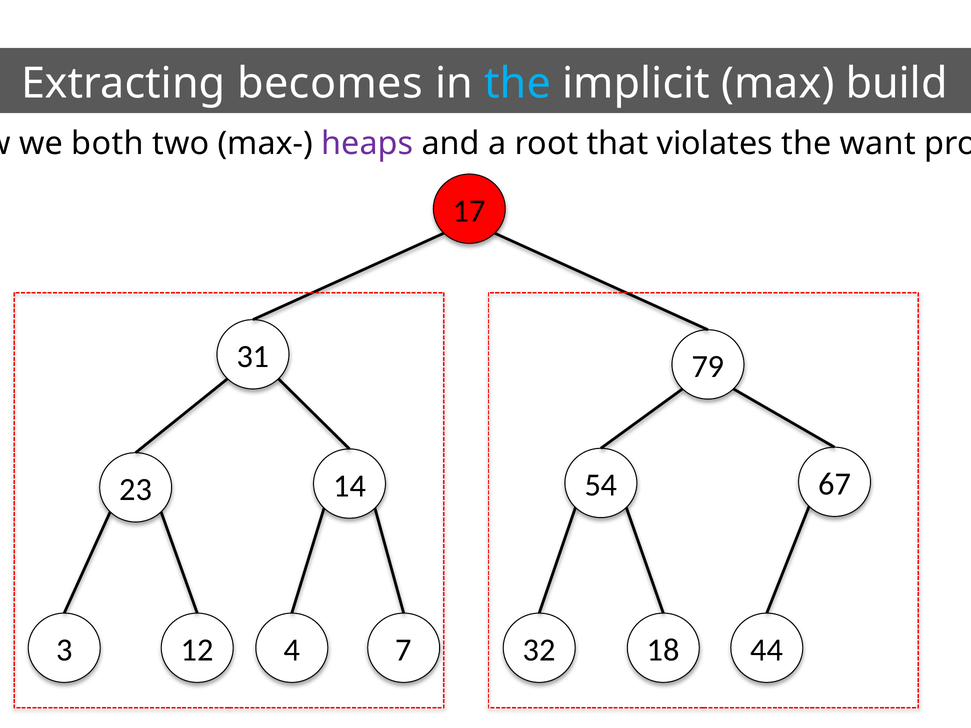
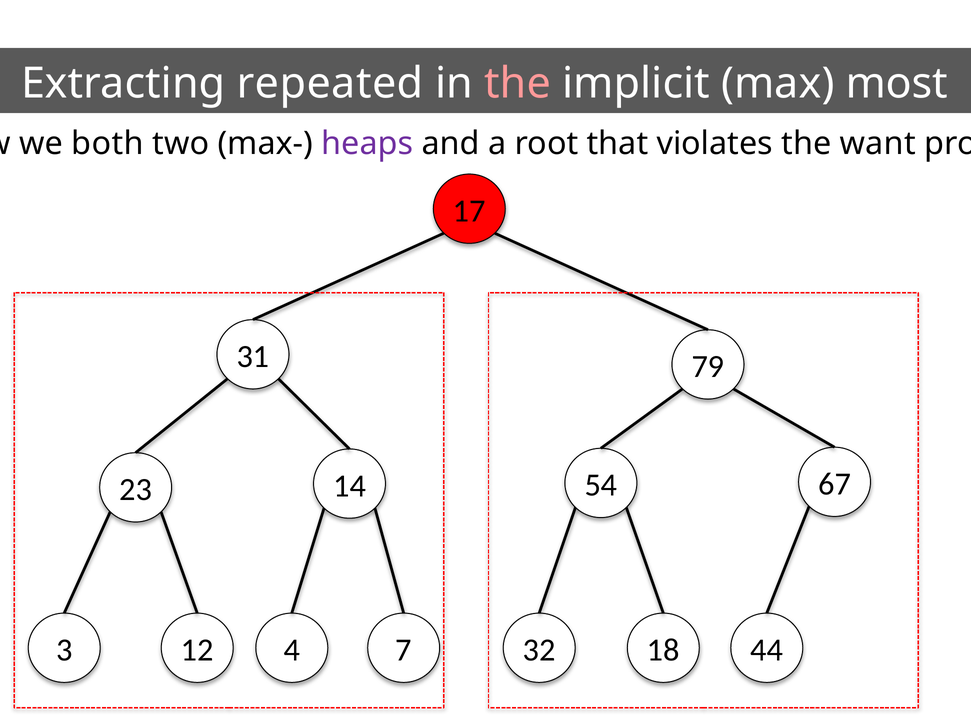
becomes: becomes -> repeated
the at (518, 84) colour: light blue -> pink
build: build -> most
